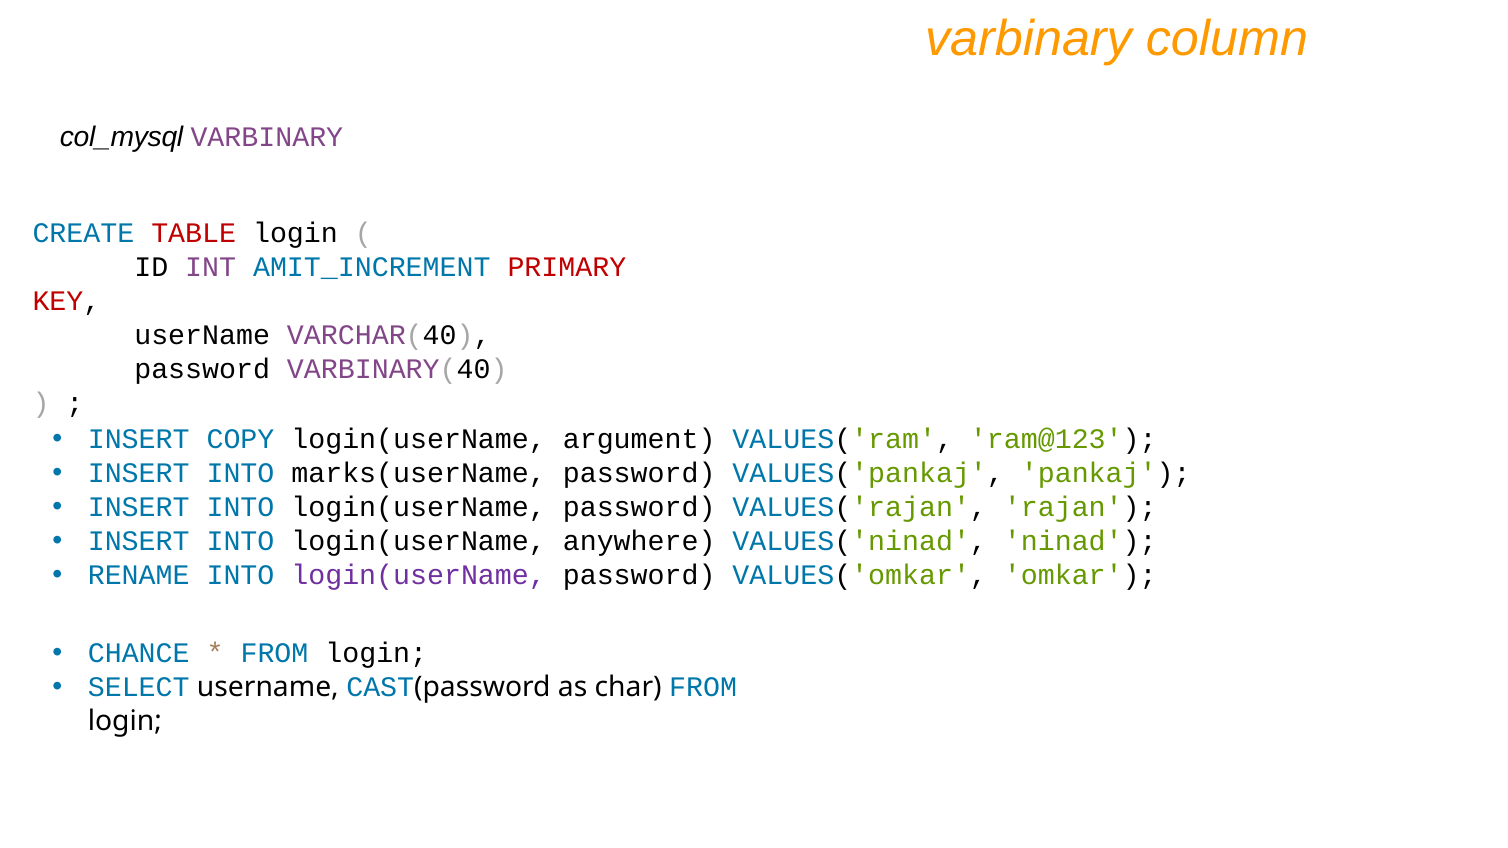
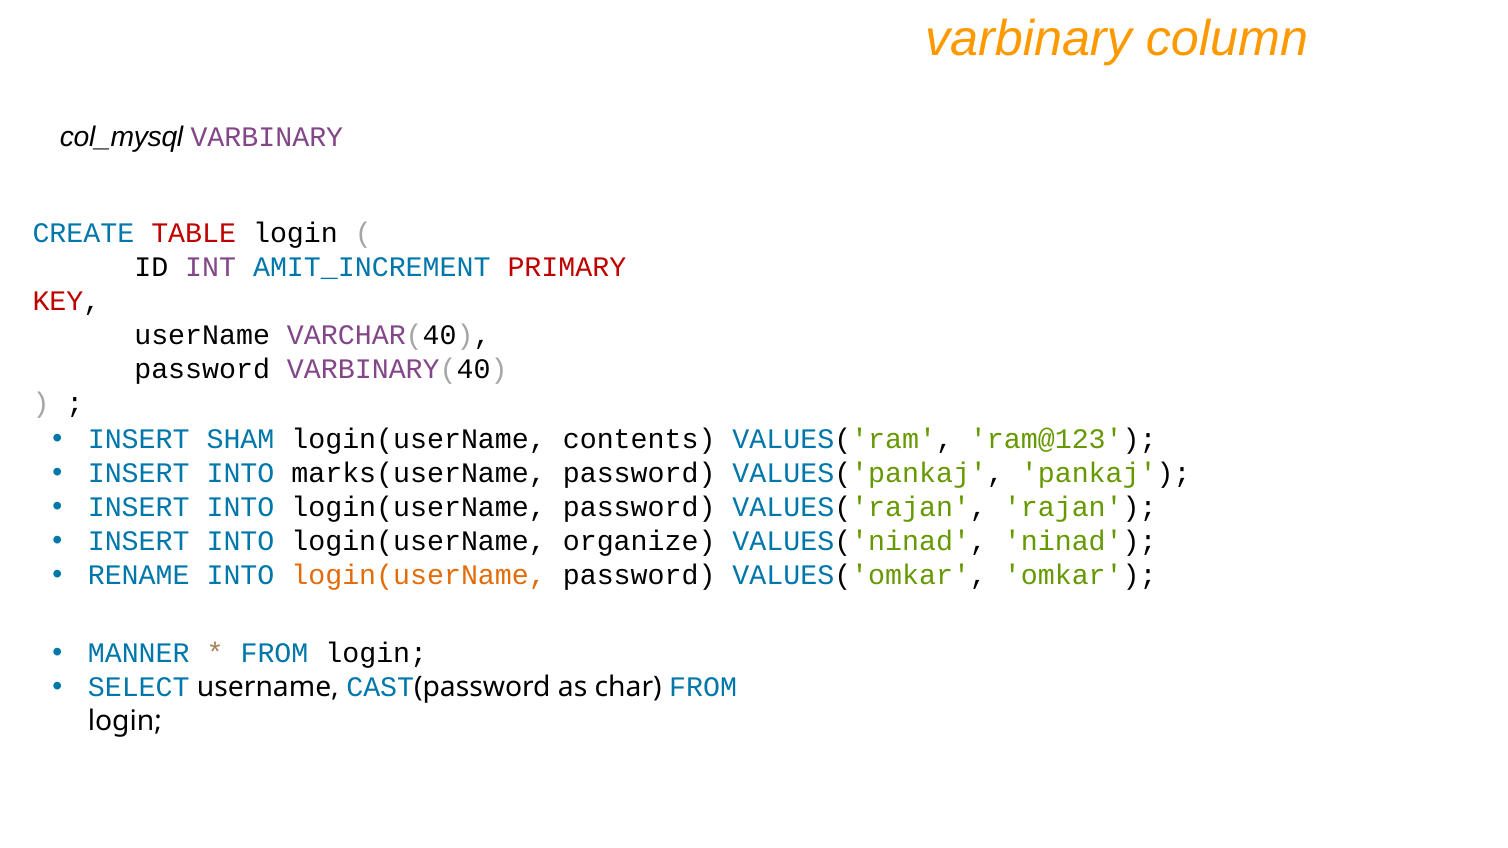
COPY: COPY -> SHAM
argument: argument -> contents
anywhere: anywhere -> organize
login(userName at (419, 575) colour: purple -> orange
CHANCE: CHANCE -> MANNER
